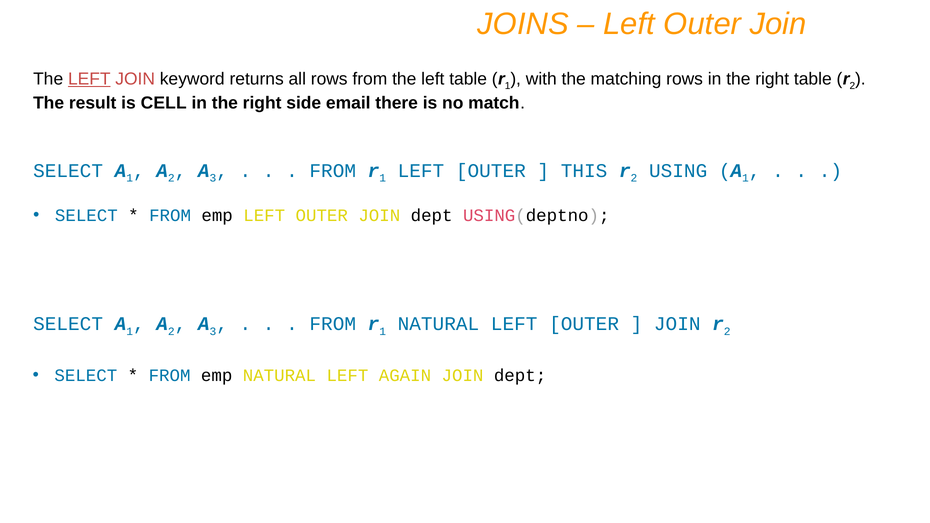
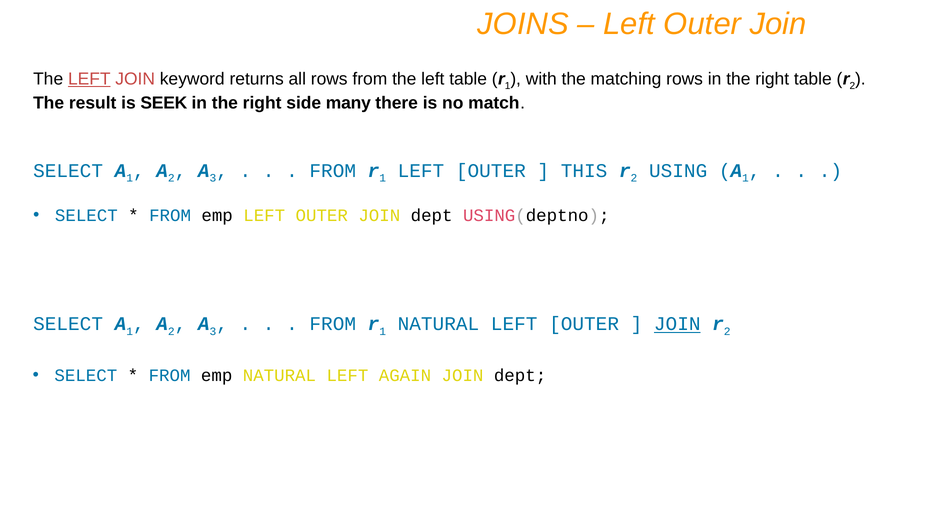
CELL: CELL -> SEEK
email: email -> many
JOIN at (677, 324) underline: none -> present
